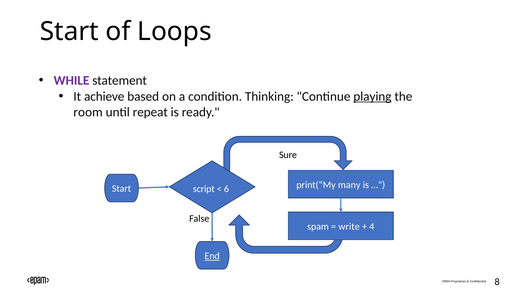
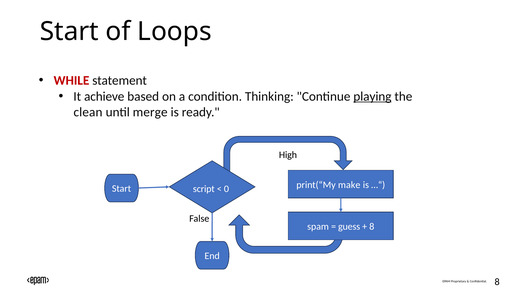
WHILE colour: purple -> red
room: room -> clean
repeat: repeat -> merge
Sure: Sure -> High
6: 6 -> 0
many: many -> make
write: write -> guess
4 at (372, 227): 4 -> 8
End underline: present -> none
